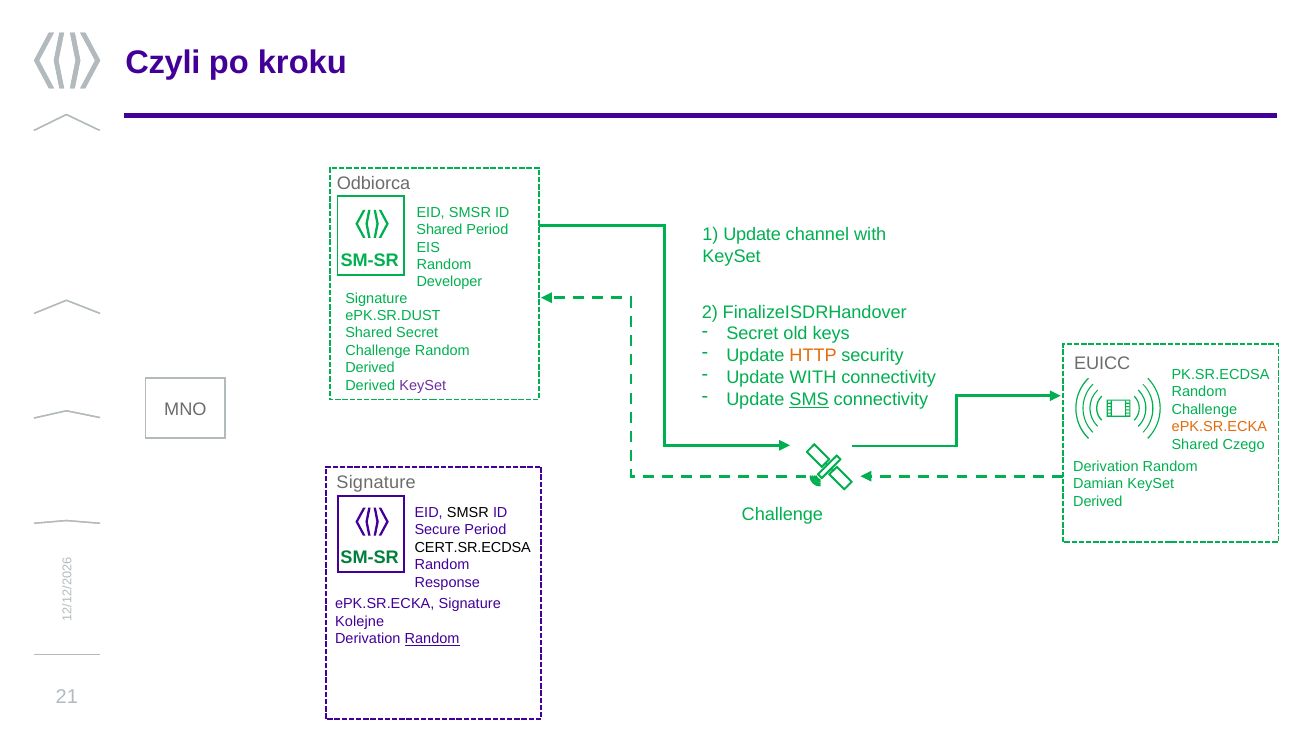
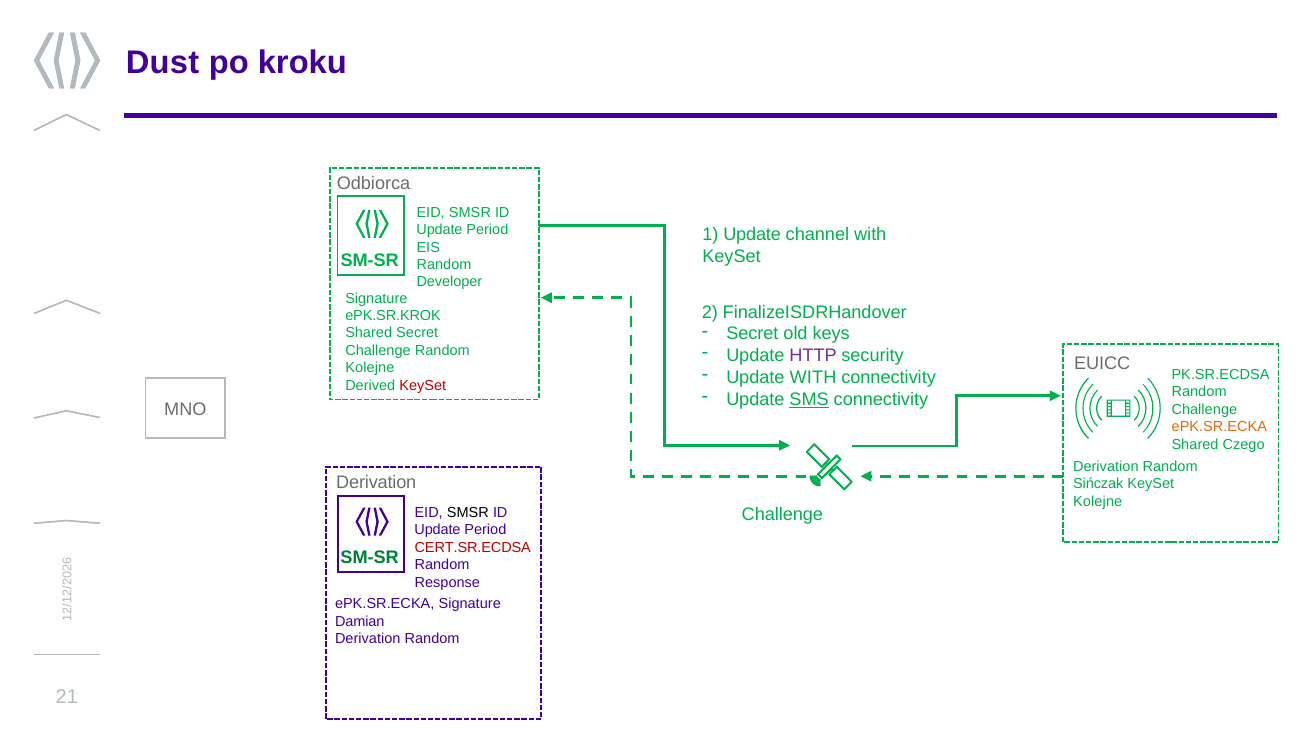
Czyli: Czyli -> Dust
Shared at (440, 230): Shared -> Update
ePK.SR.DUST: ePK.SR.DUST -> ePK.SR.KROK
HTTP colour: orange -> purple
Derived at (370, 368): Derived -> Kolejne
KeySet at (423, 385) colour: purple -> red
Signature at (376, 482): Signature -> Derivation
Damian: Damian -> Sińczak
Derived at (1098, 502): Derived -> Kolejne
Secure at (437, 530): Secure -> Update
CERT.SR.ECDSA colour: black -> red
Kolejne: Kolejne -> Damian
Random at (432, 639) underline: present -> none
